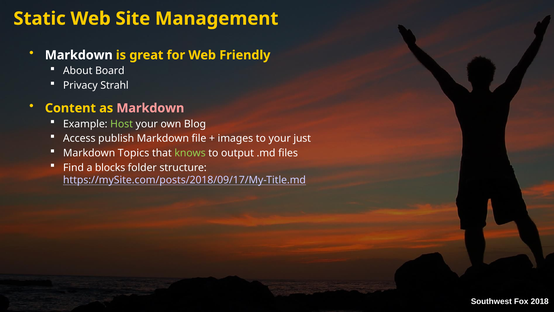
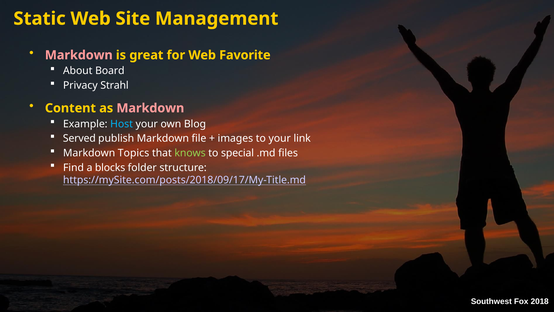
Markdown at (79, 55) colour: white -> pink
Friendly: Friendly -> Favorite
Host colour: light green -> light blue
Access: Access -> Served
just: just -> link
output: output -> special
